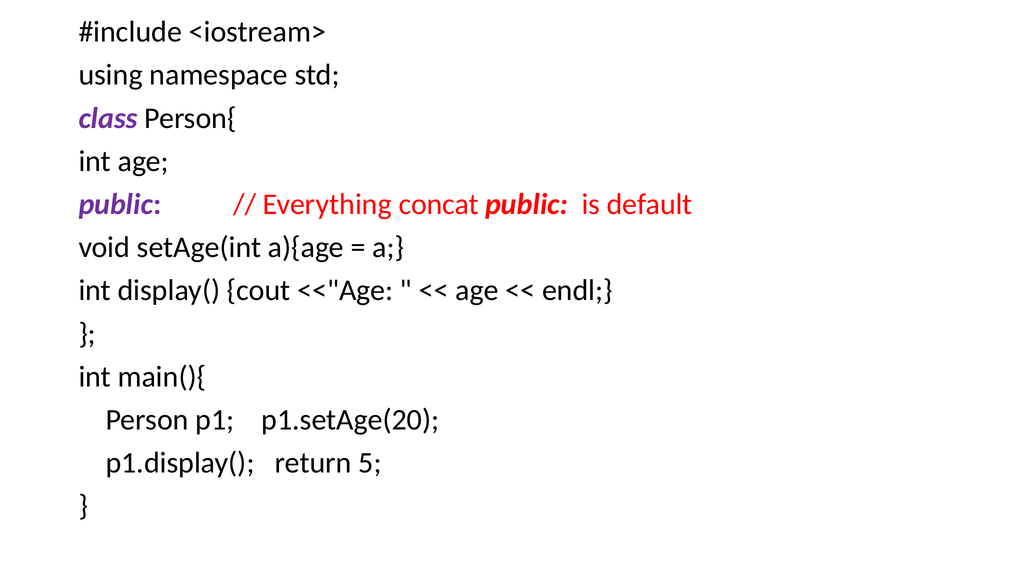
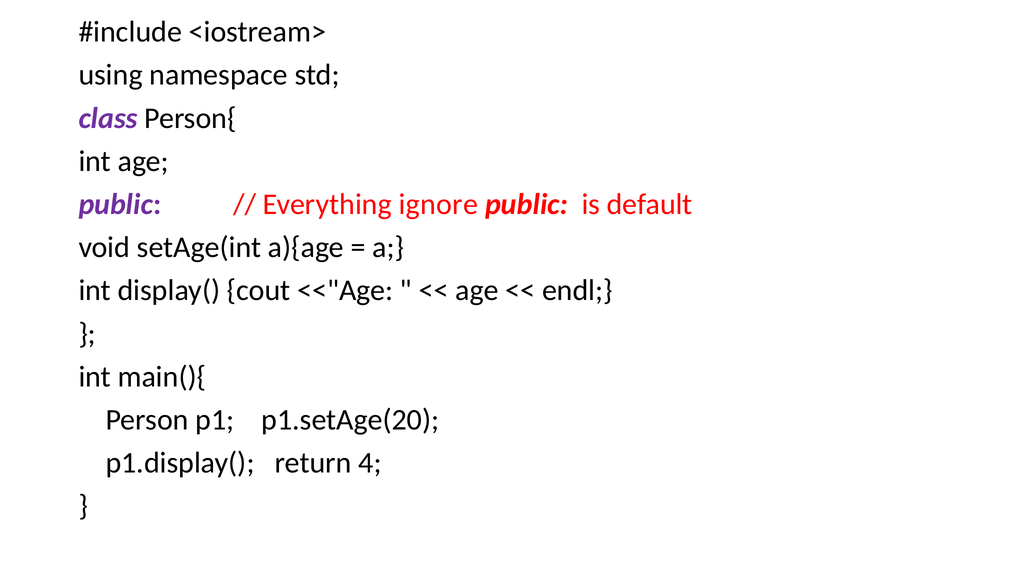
concat: concat -> ignore
5: 5 -> 4
